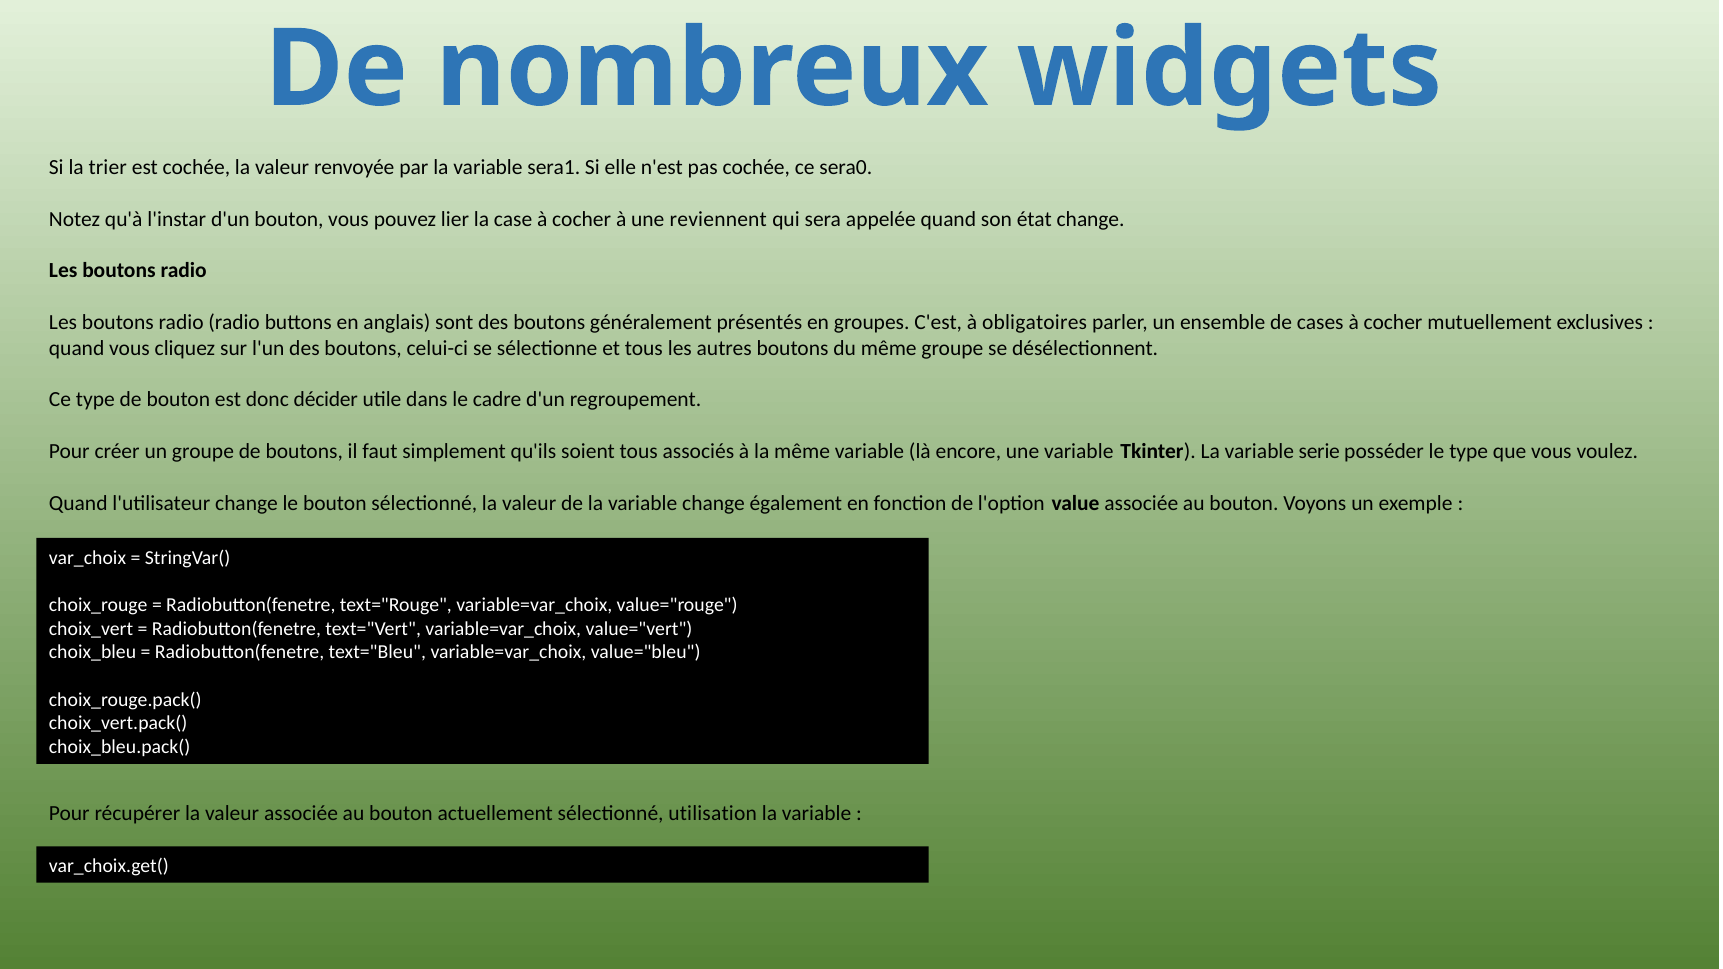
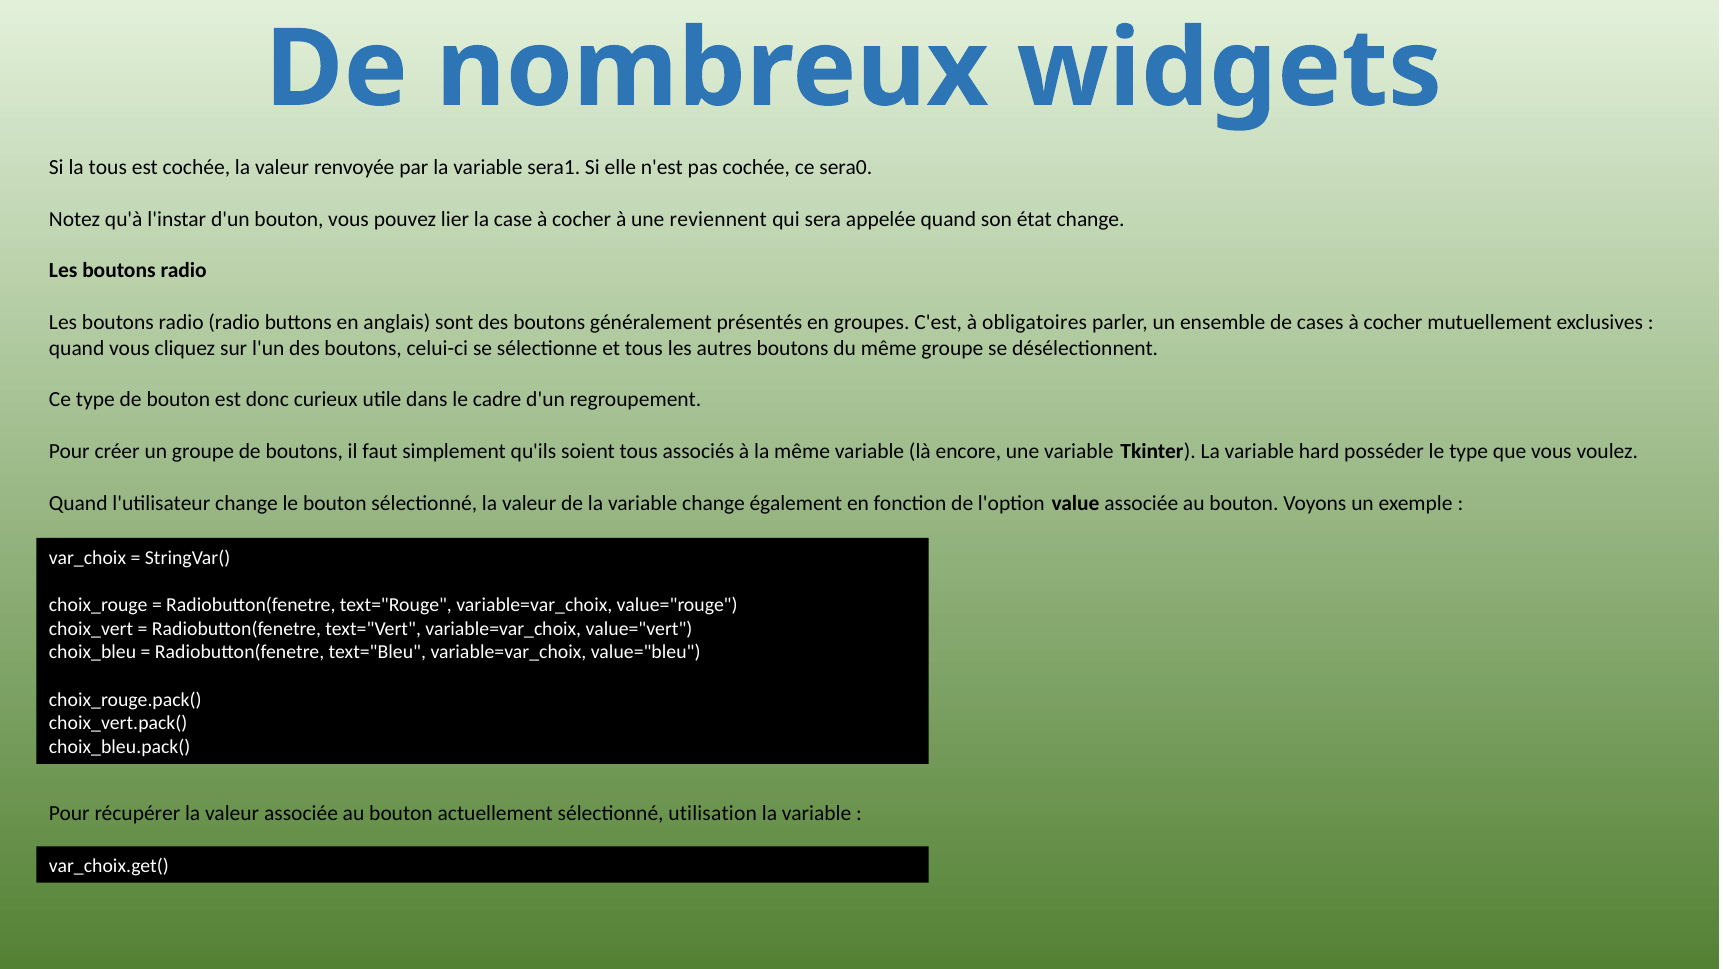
la trier: trier -> tous
décider: décider -> curieux
serie: serie -> hard
